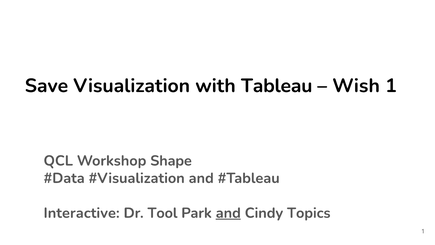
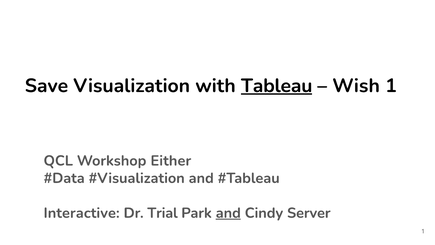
Tableau underline: none -> present
Shape: Shape -> Either
Tool: Tool -> Trial
Topics: Topics -> Server
